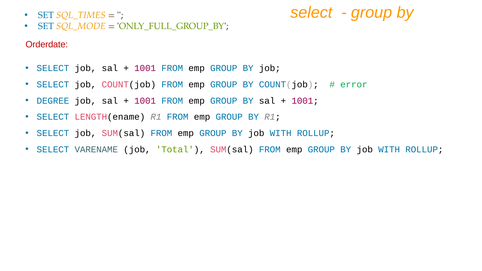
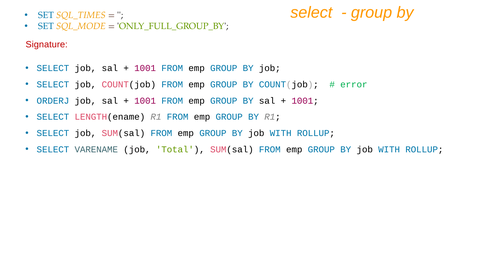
Orderdate: Orderdate -> Signature
DEGREE: DEGREE -> ORDERJ
